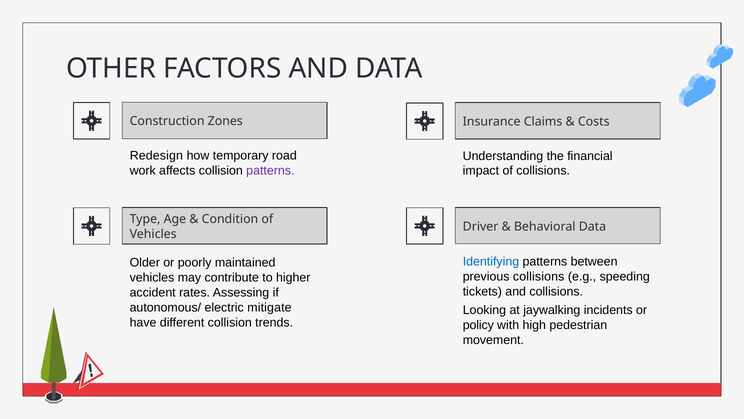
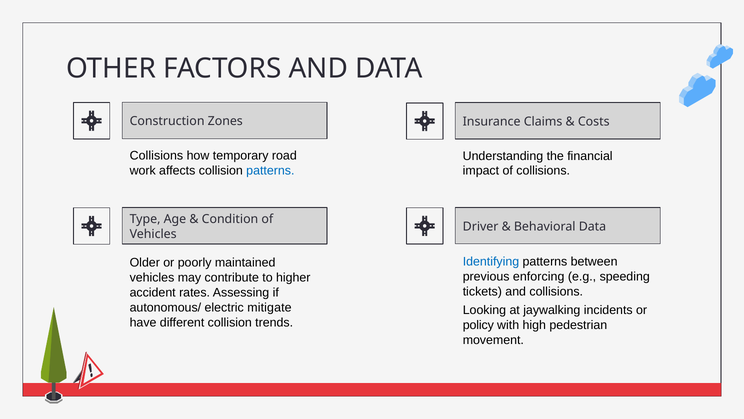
Redesign at (156, 156): Redesign -> Collisions
patterns at (270, 170) colour: purple -> blue
previous collisions: collisions -> enforcing
